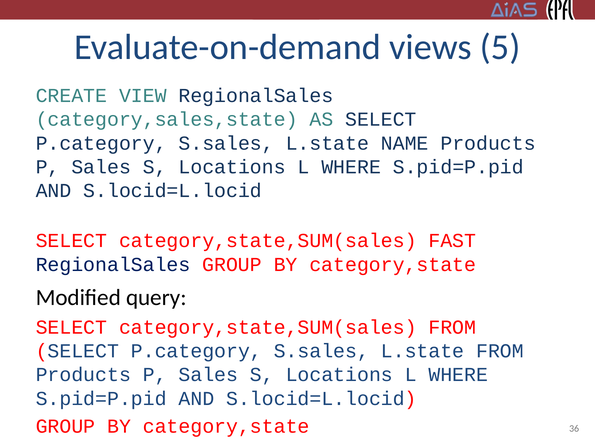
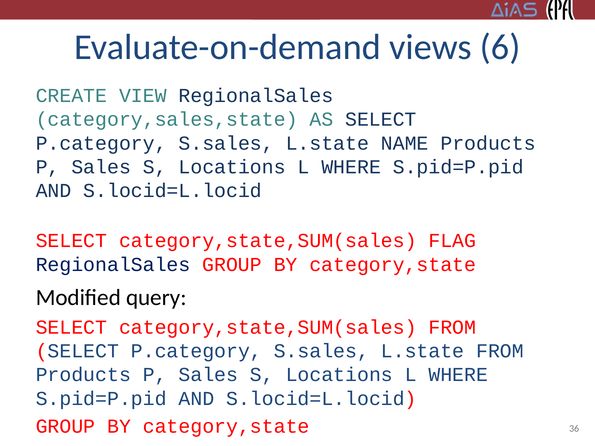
5: 5 -> 6
FAST: FAST -> FLAG
